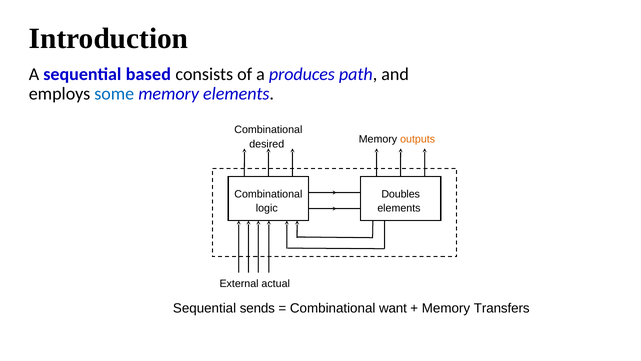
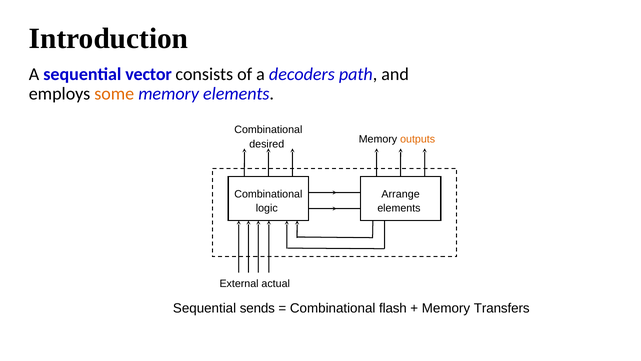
based: based -> vector
produces: produces -> decoders
some colour: blue -> orange
Doubles: Doubles -> Arrange
want: want -> flash
